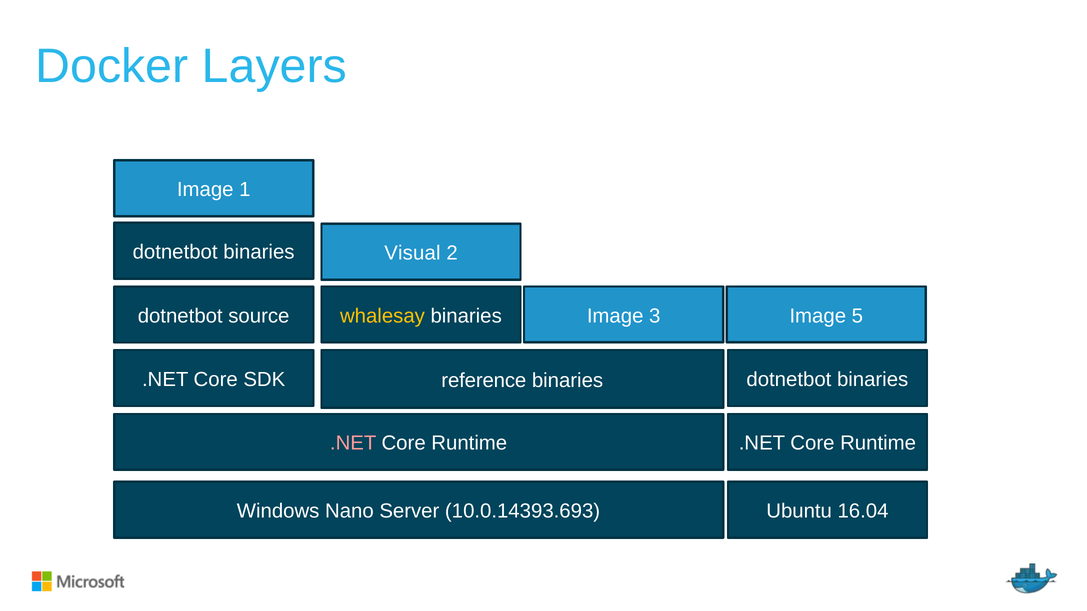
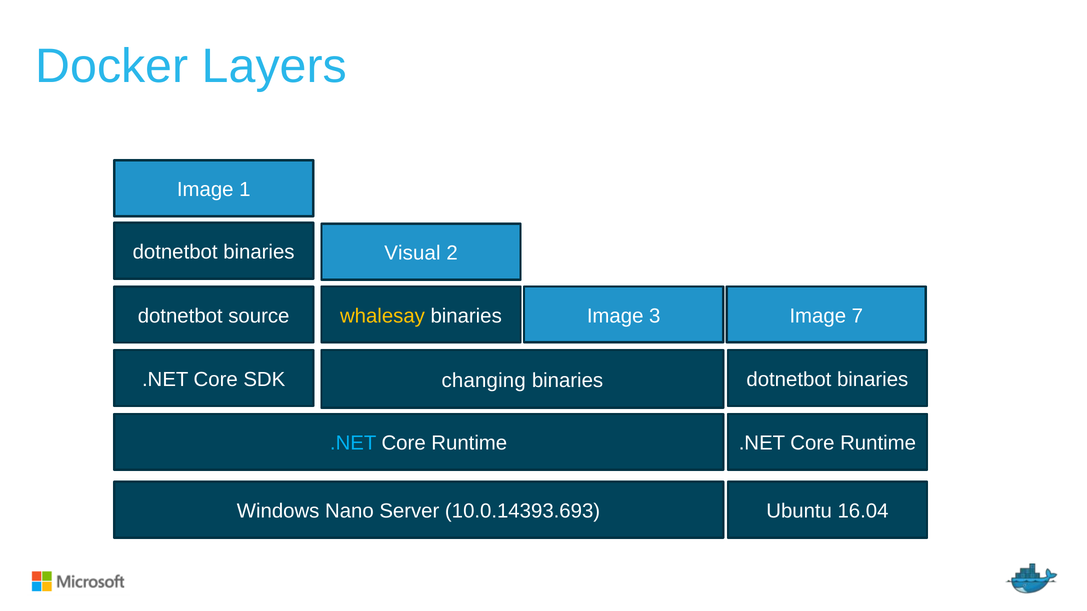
5: 5 -> 7
reference: reference -> changing
.NET at (353, 444) colour: pink -> light blue
